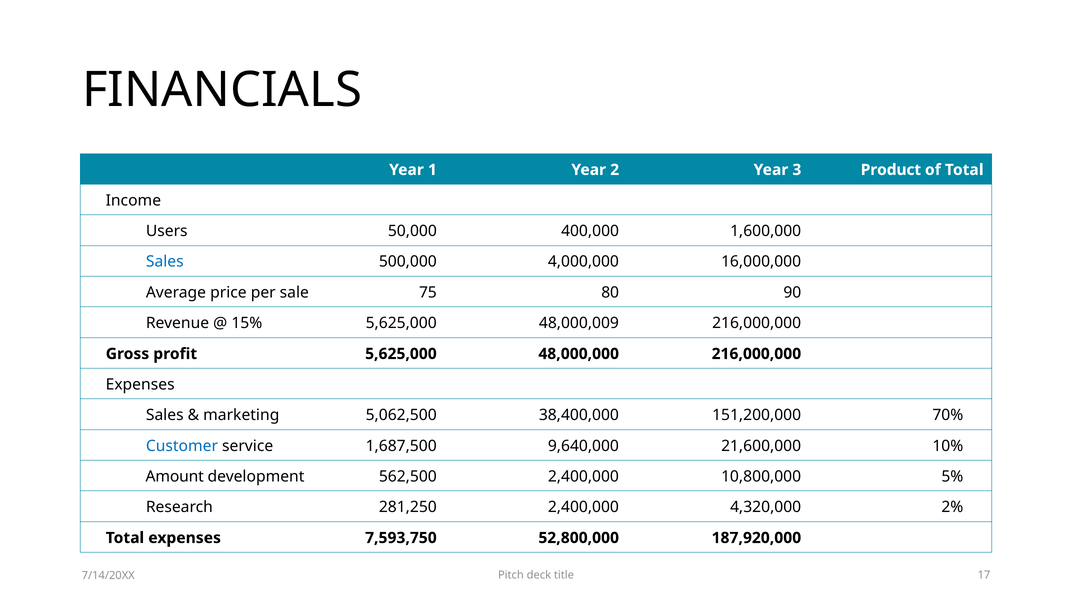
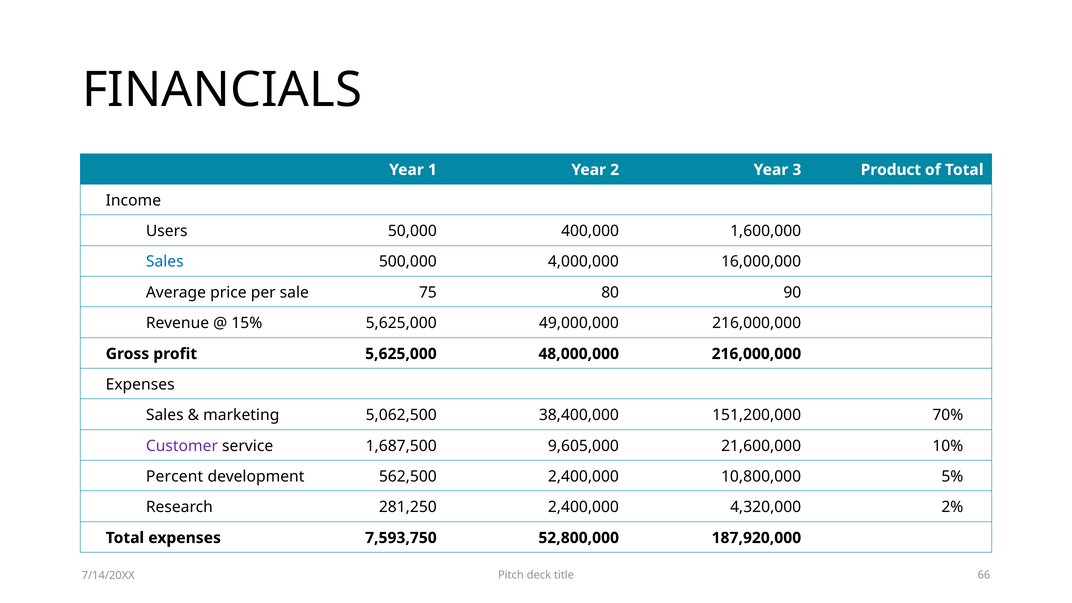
48,000,009: 48,000,009 -> 49,000,000
Customer colour: blue -> purple
9,640,000: 9,640,000 -> 9,605,000
Amount: Amount -> Percent
17: 17 -> 66
